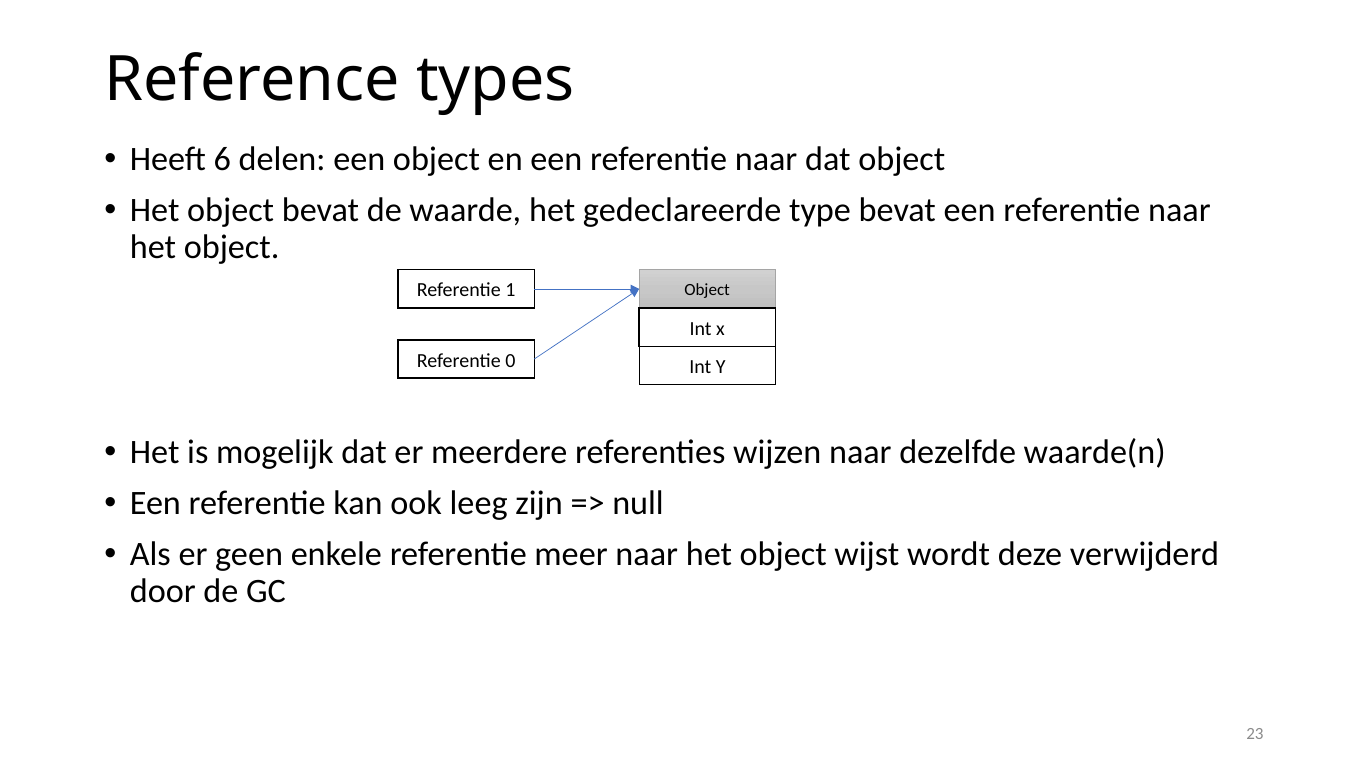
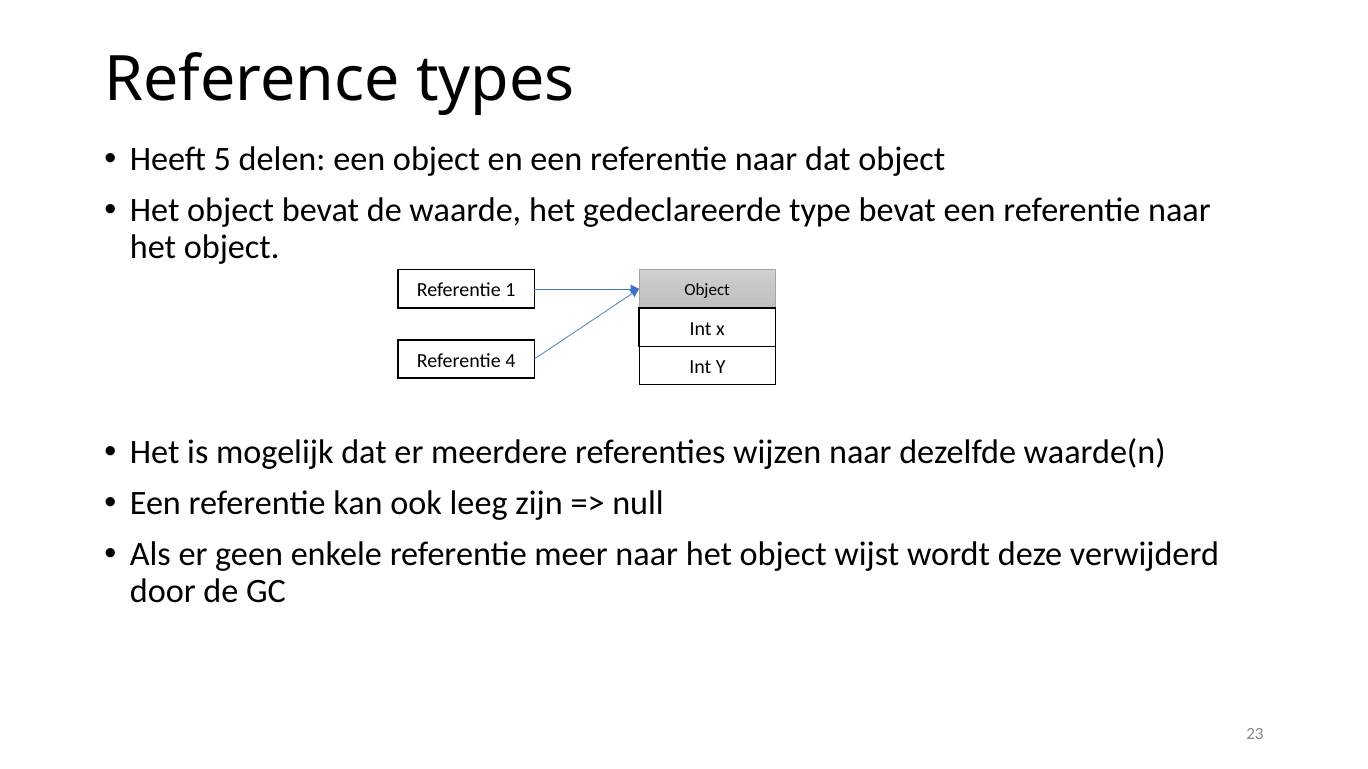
6: 6 -> 5
0: 0 -> 4
